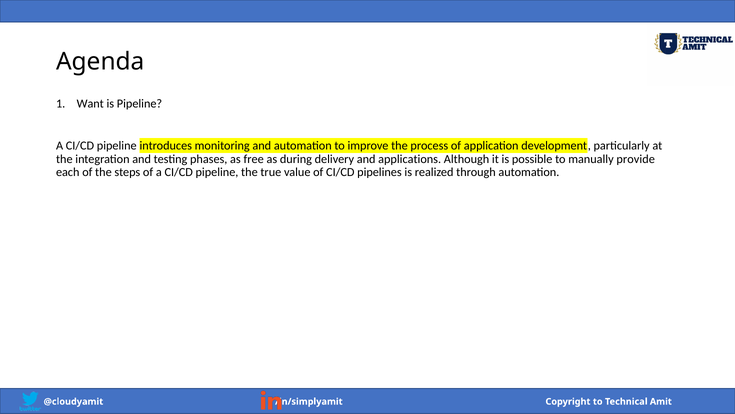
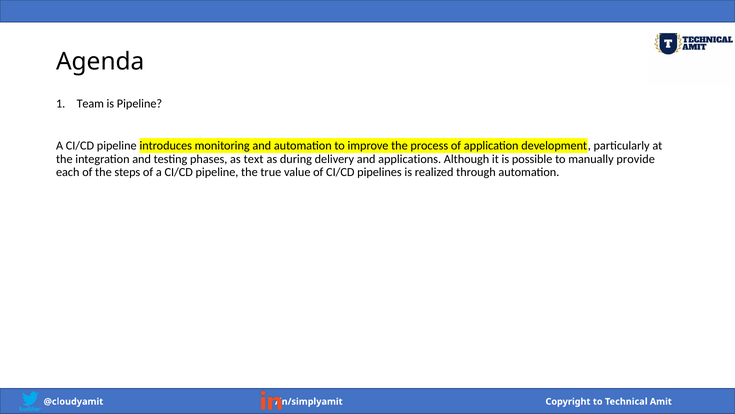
Want: Want -> Team
free: free -> text
